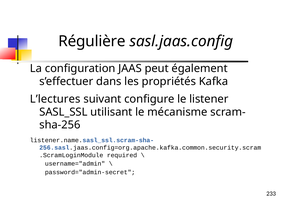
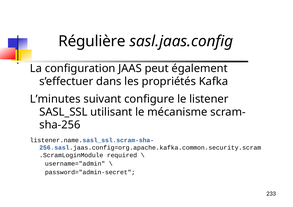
L’lectures: L’lectures -> L’minutes
